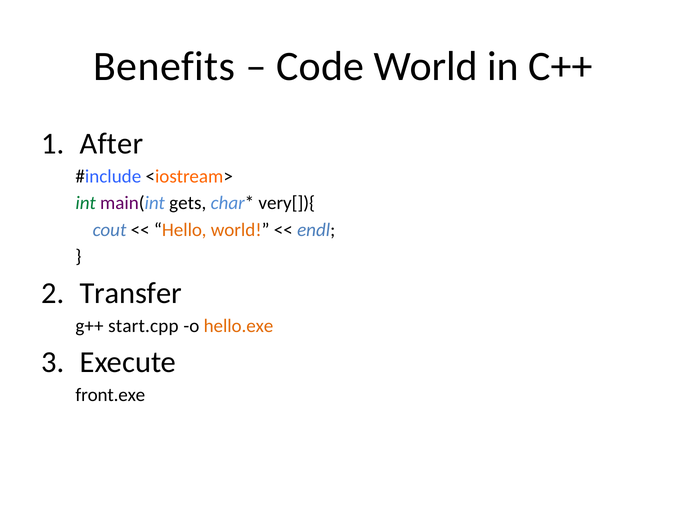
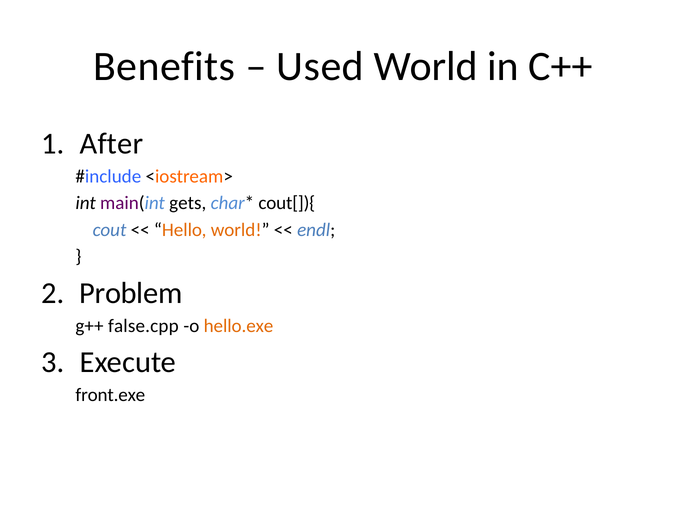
Code: Code -> Used
int colour: green -> black
very[]){: very[]){ -> cout[]){
Transfer: Transfer -> Problem
start.cpp: start.cpp -> false.cpp
